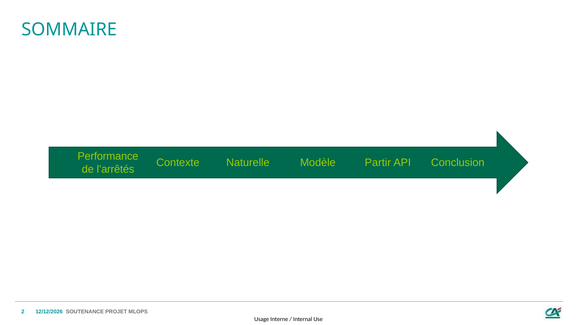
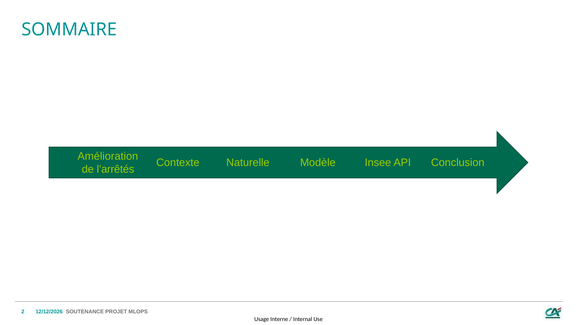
Performance: Performance -> Amélioration
Partir: Partir -> Insee
